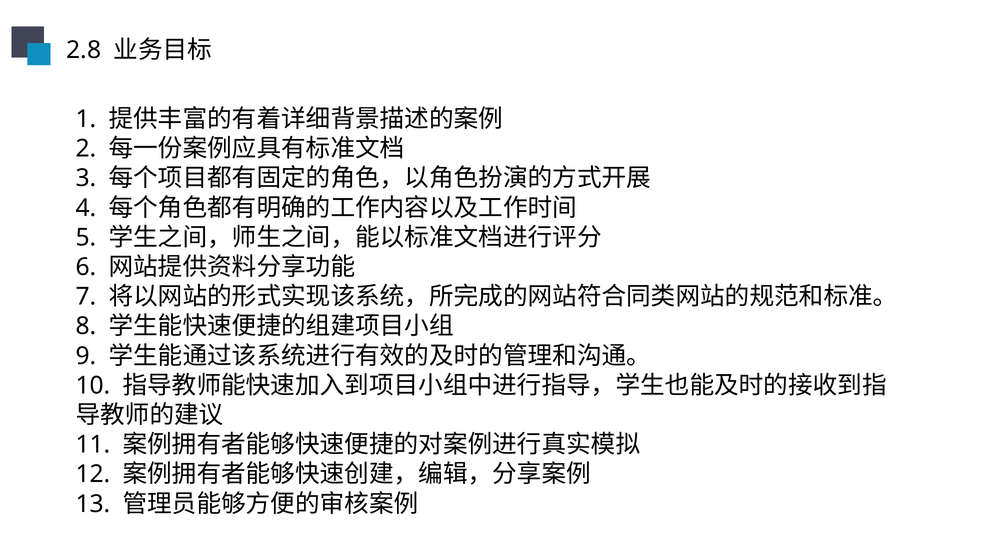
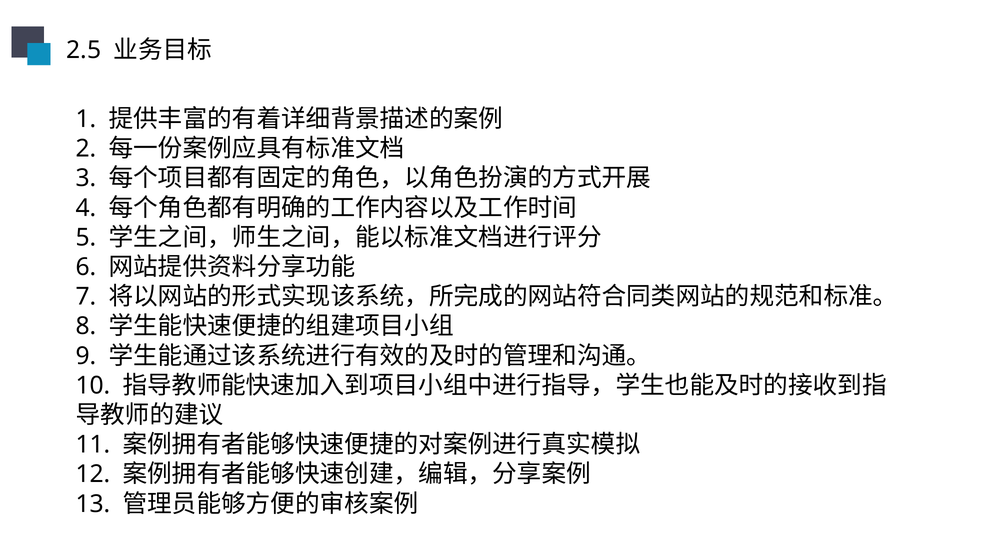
2.8: 2.8 -> 2.5
